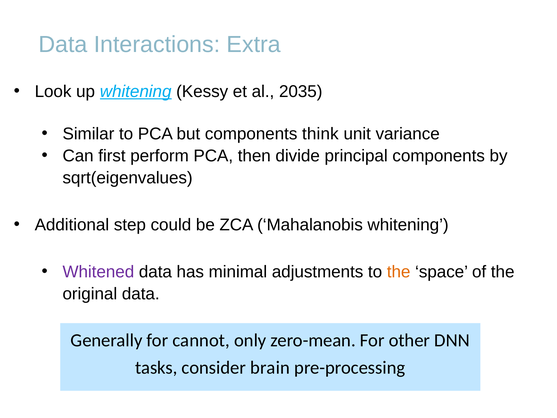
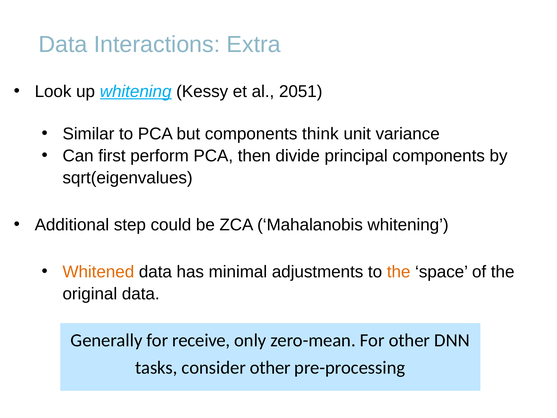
2035: 2035 -> 2051
Whitened colour: purple -> orange
cannot: cannot -> receive
consider brain: brain -> other
